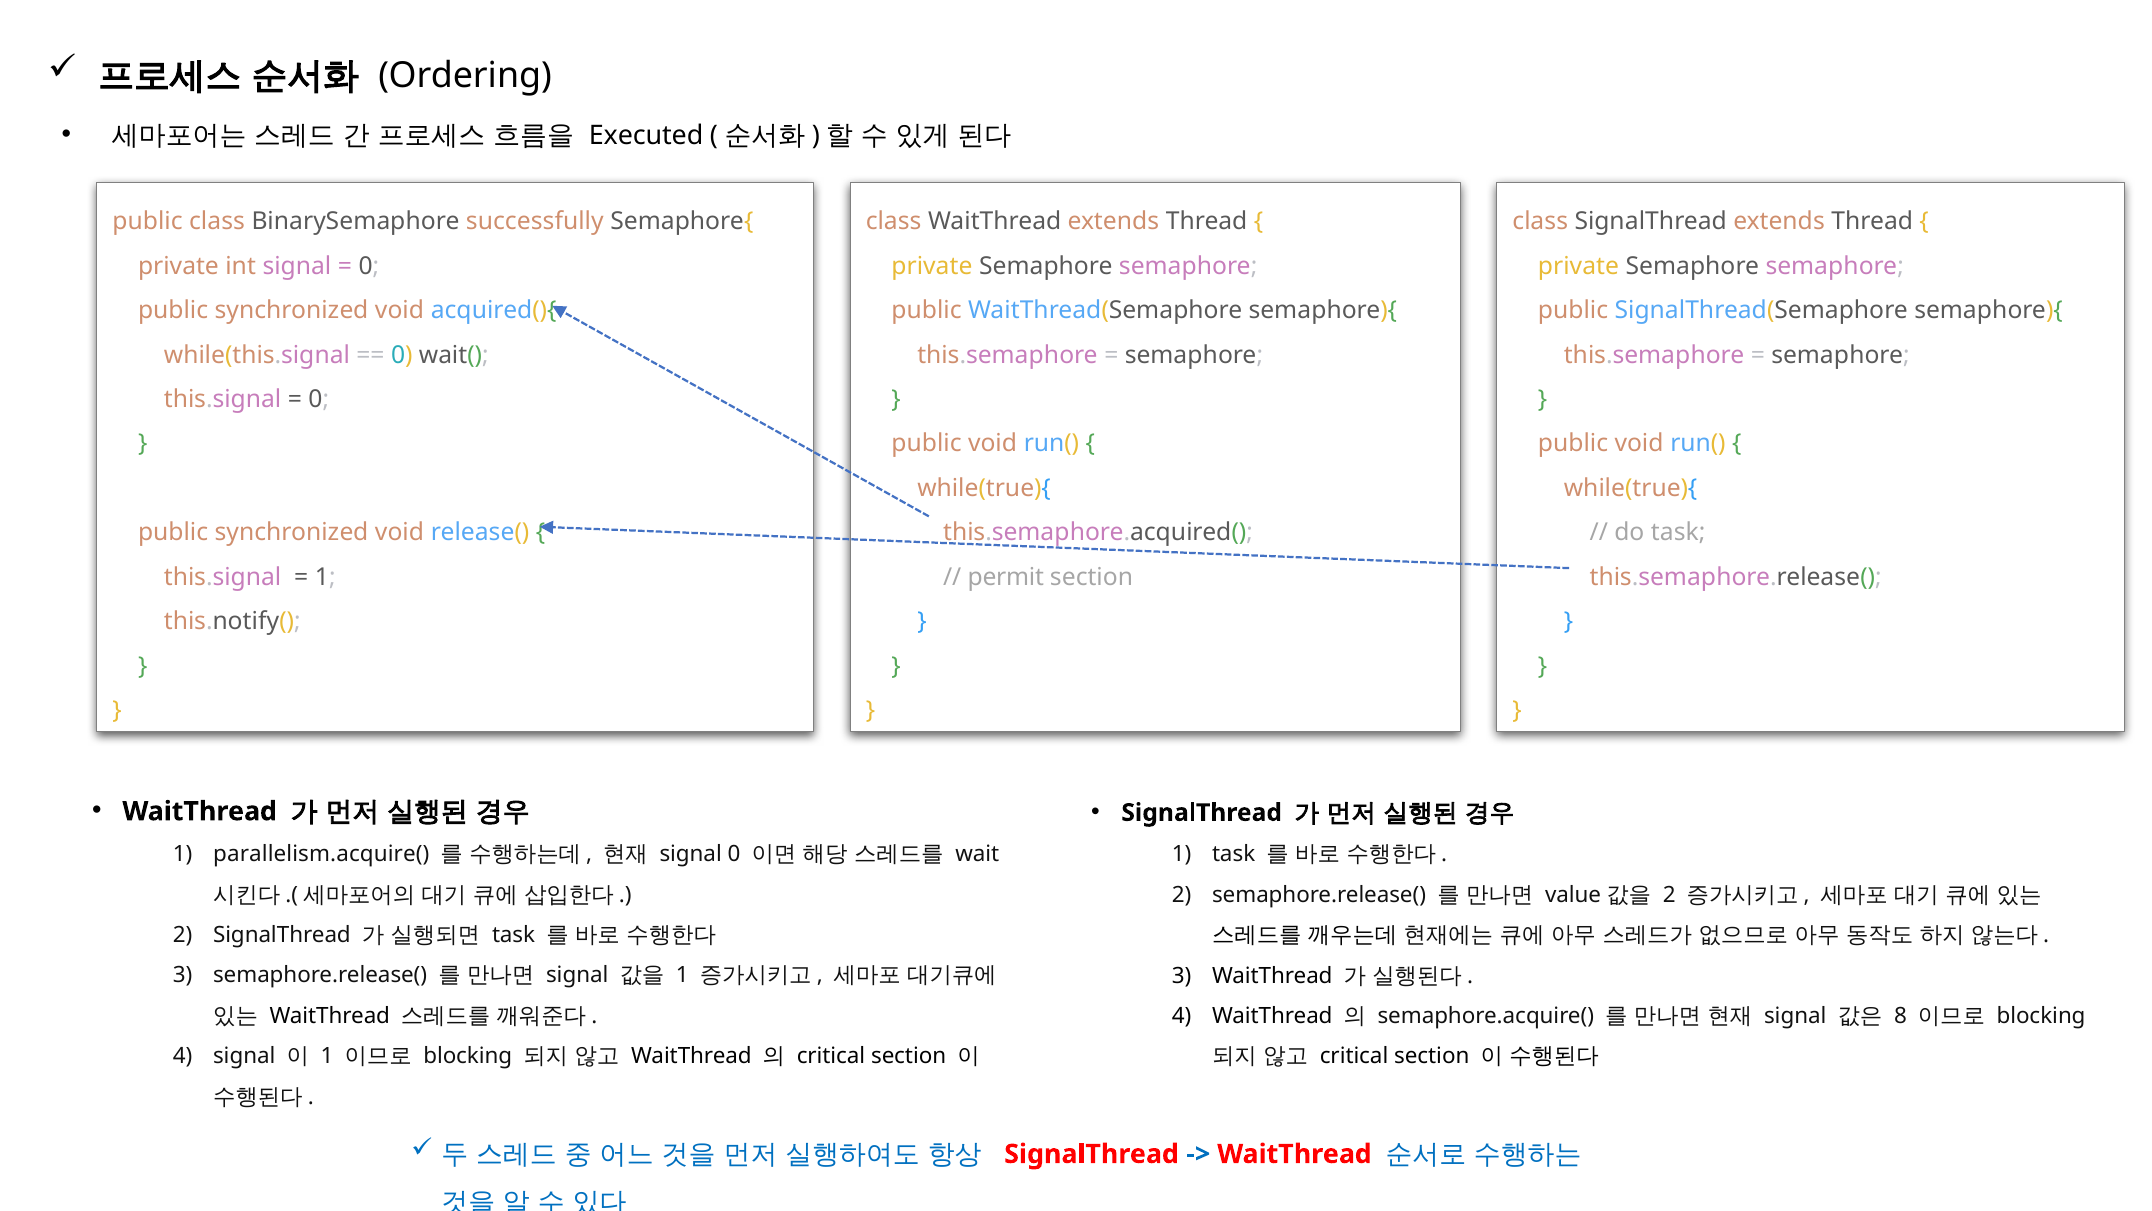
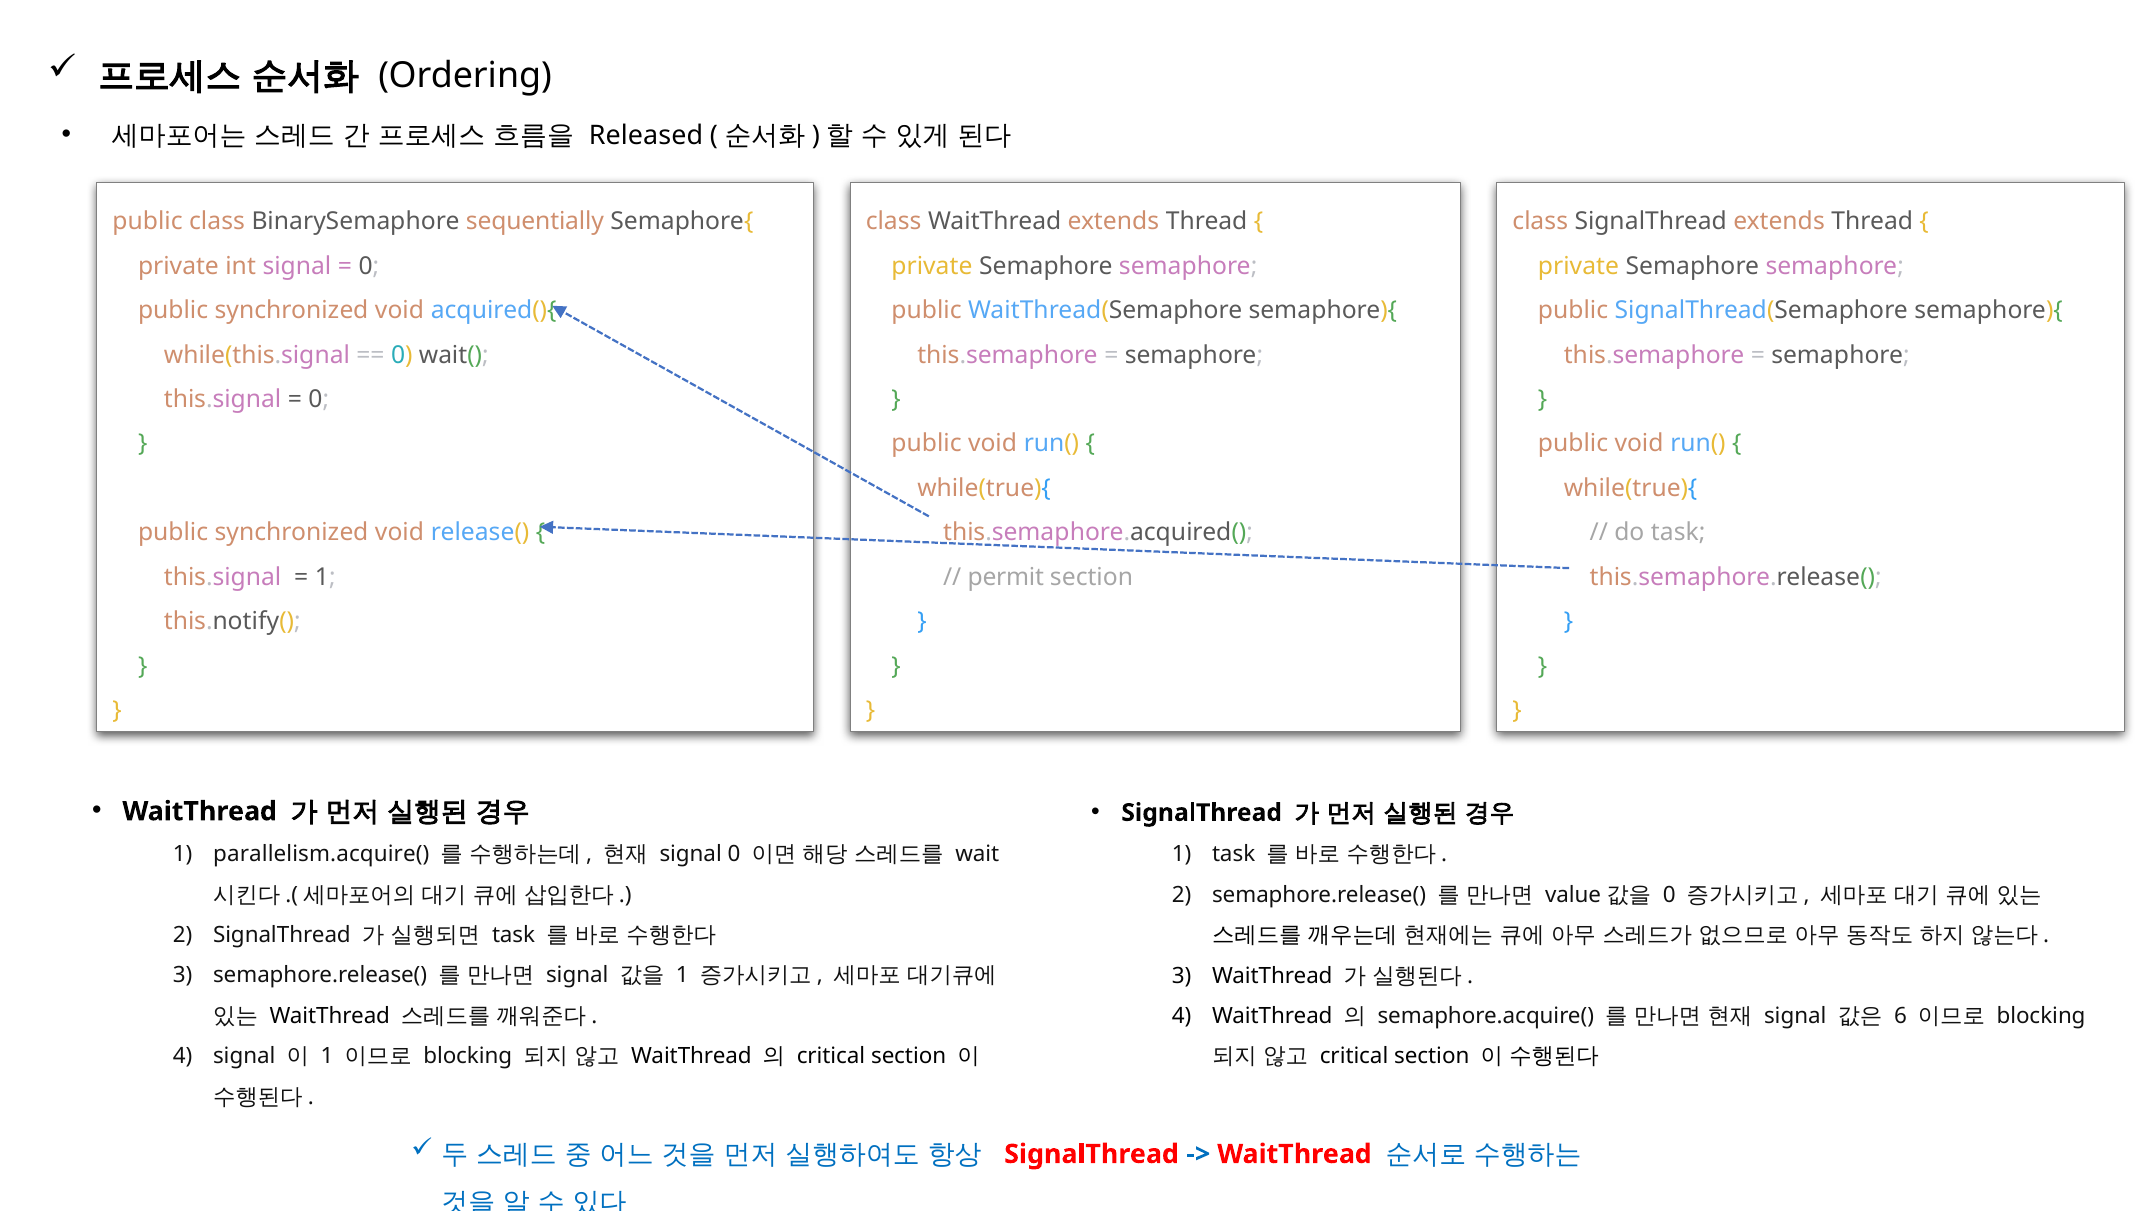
Executed: Executed -> Released
successfully: successfully -> sequentially
2 at (1669, 894): 2 -> 0
8: 8 -> 6
